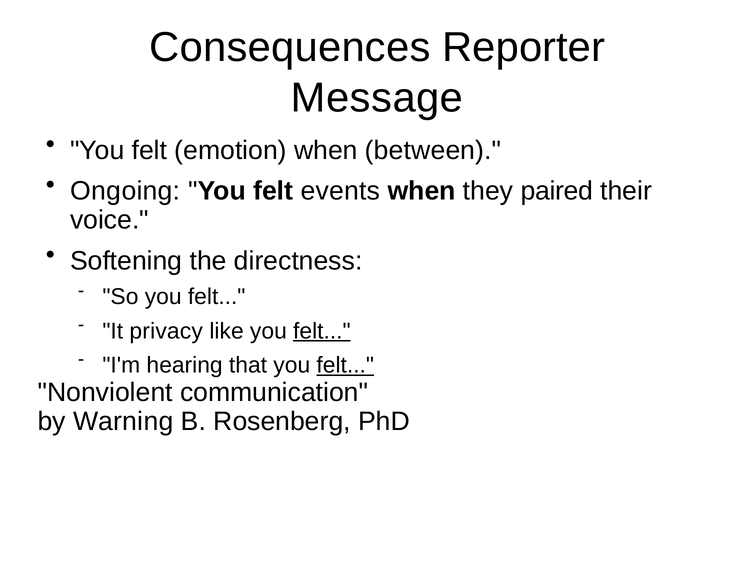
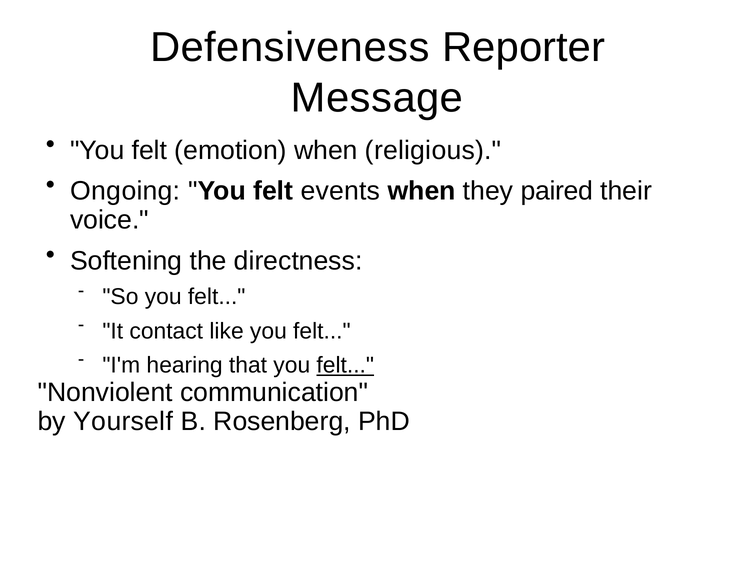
Consequences: Consequences -> Defensiveness
between: between -> religious
privacy: privacy -> contact
felt at (322, 331) underline: present -> none
Warning: Warning -> Yourself
